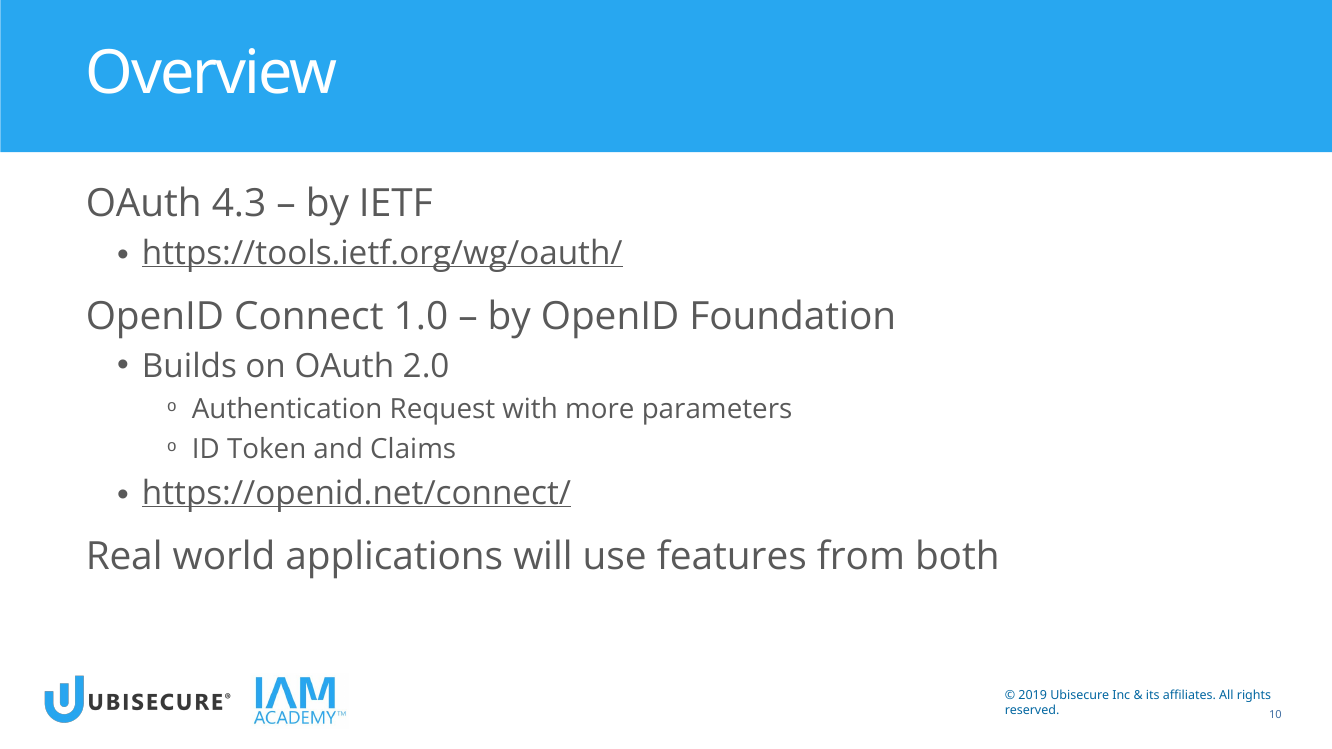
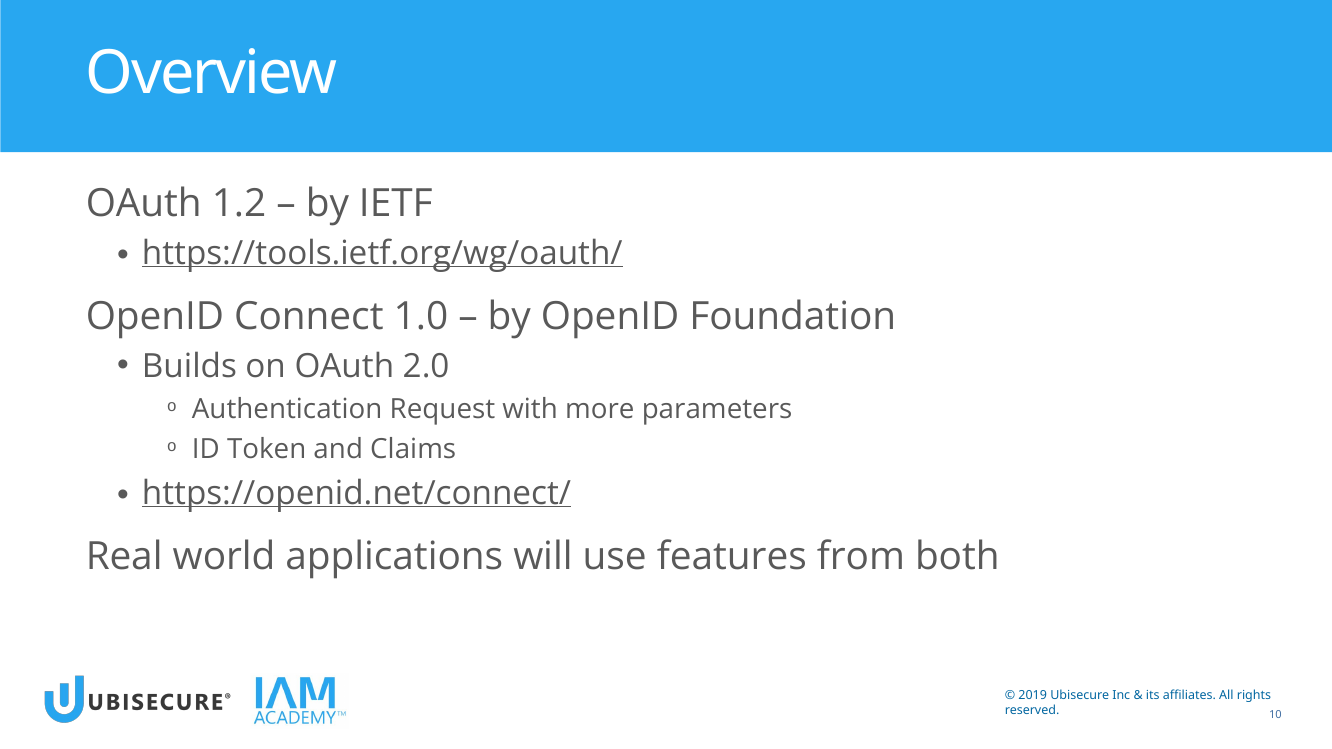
4.3: 4.3 -> 1.2
